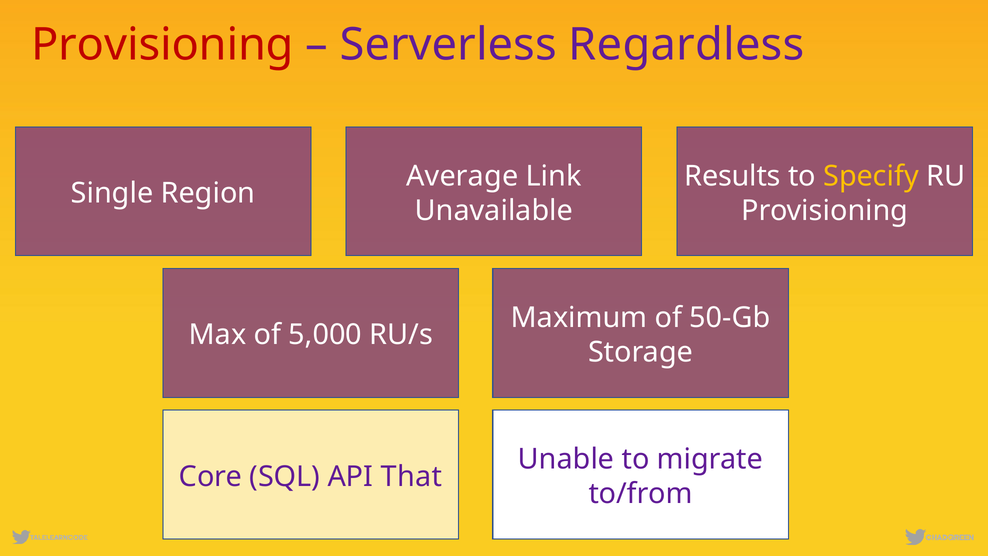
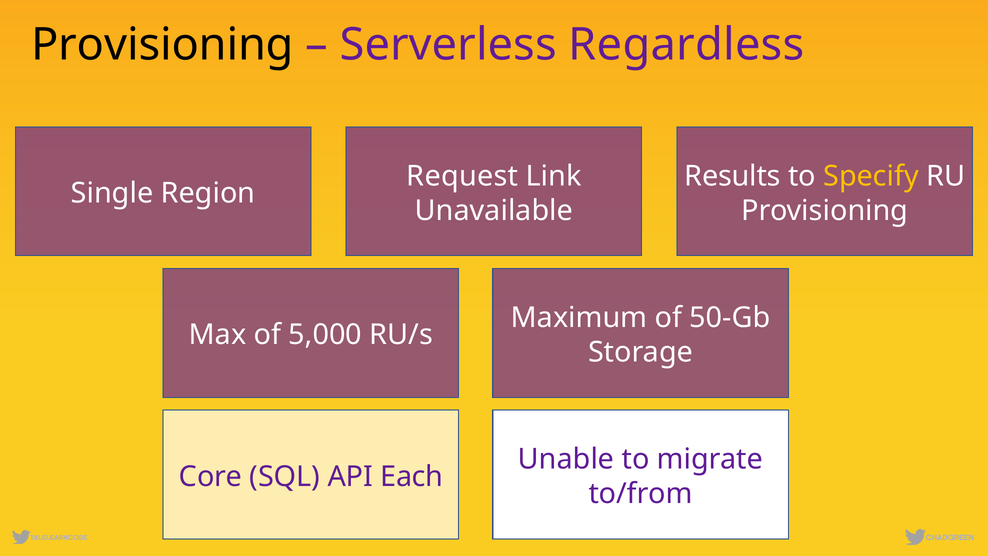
Provisioning at (162, 45) colour: red -> black
Average: Average -> Request
That: That -> Each
